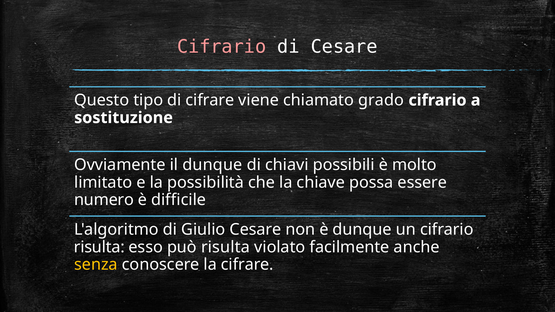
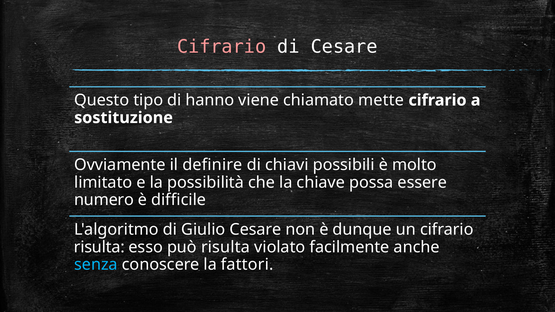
di cifrare: cifrare -> hanno
grado: grado -> mette
il dunque: dunque -> definire
senza colour: yellow -> light blue
la cifrare: cifrare -> fattori
